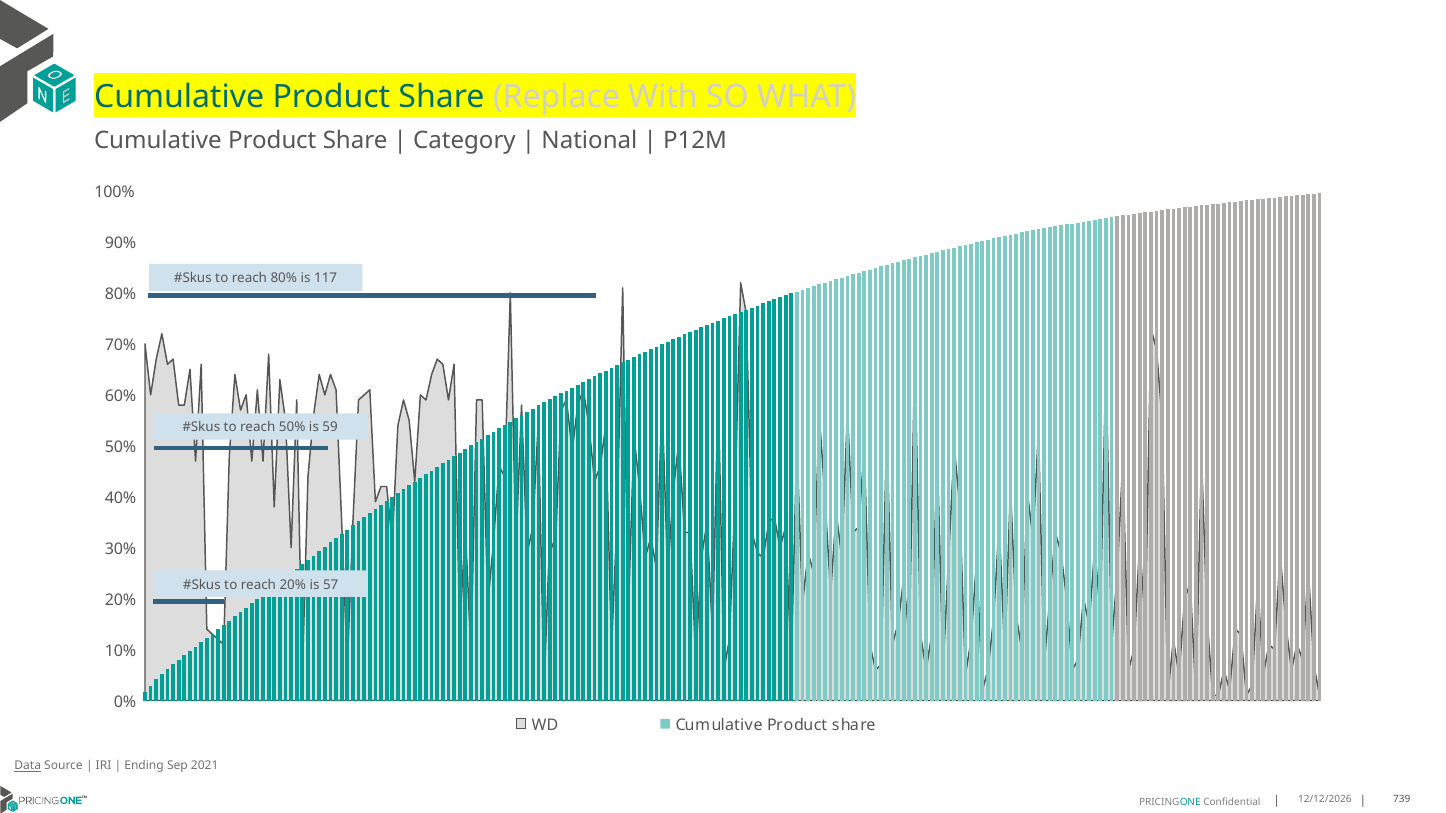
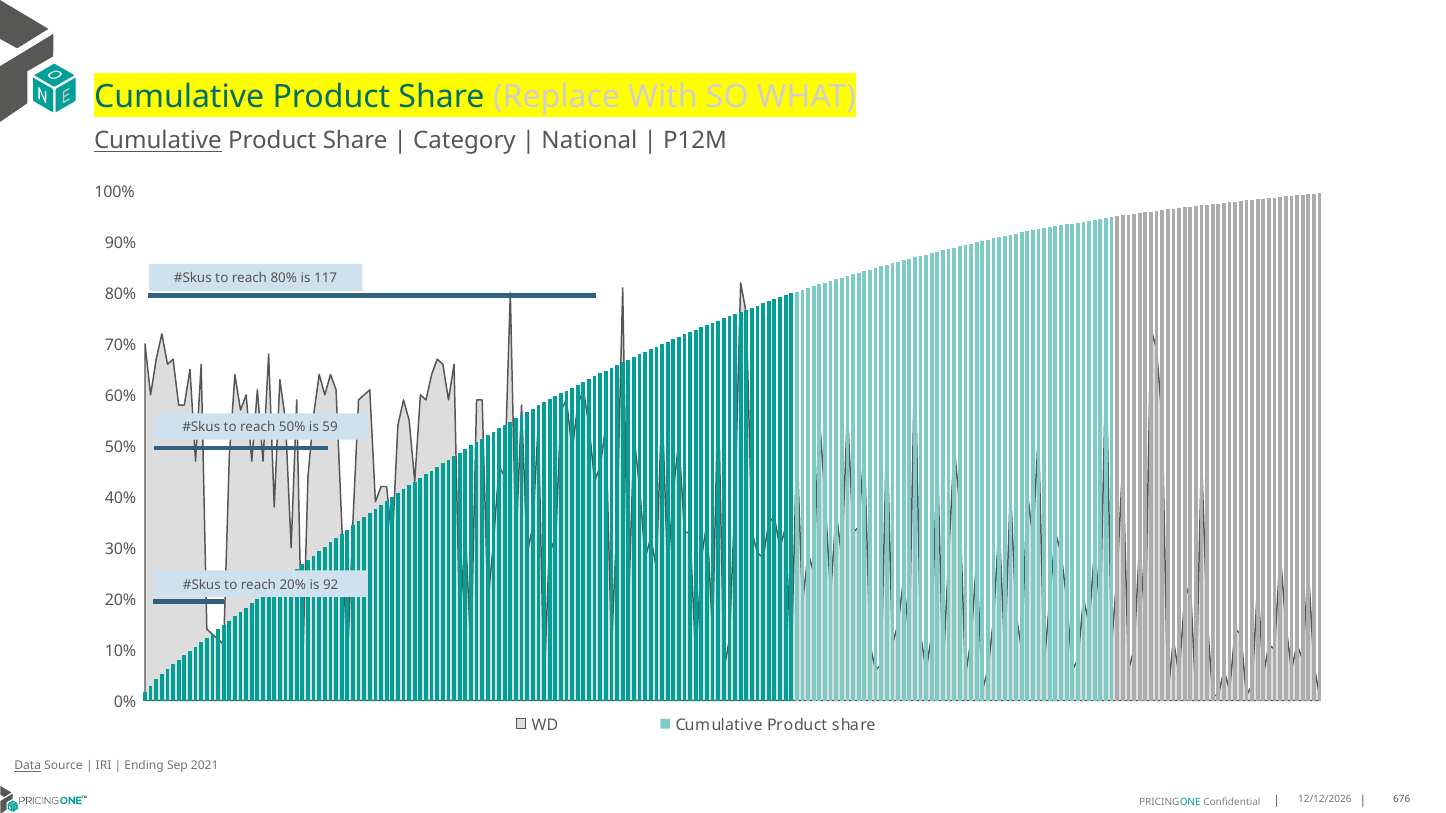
Cumulative at (158, 141) underline: none -> present
57: 57 -> 92
739: 739 -> 676
